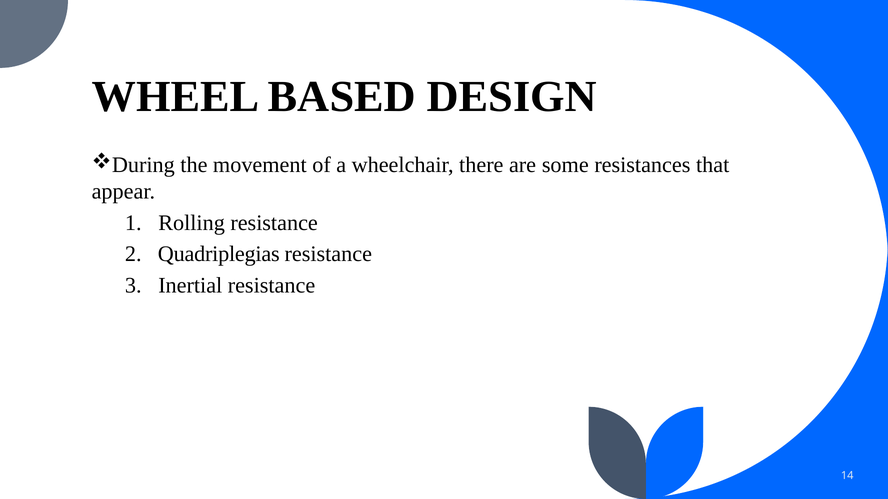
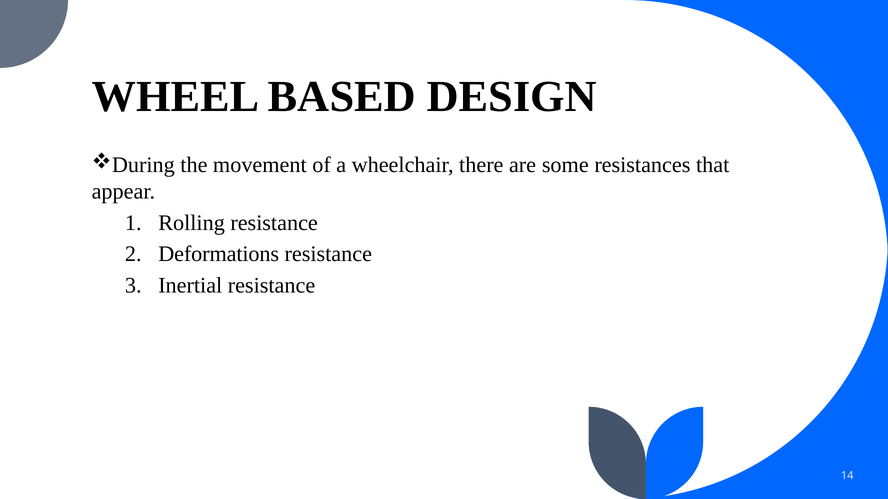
Quadriplegias: Quadriplegias -> Deformations
